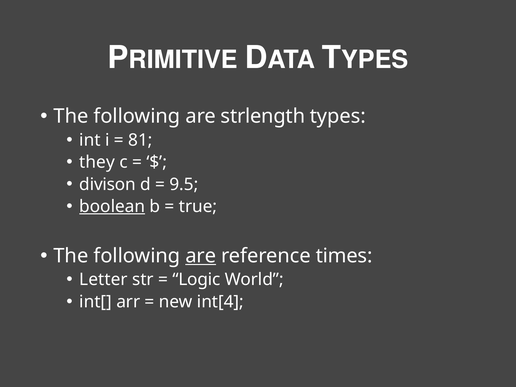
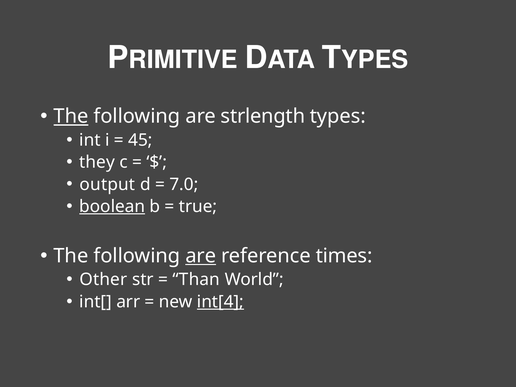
The at (71, 116) underline: none -> present
81: 81 -> 45
divison: divison -> output
9.5: 9.5 -> 7.0
Letter: Letter -> Other
Logic: Logic -> Than
int[4 underline: none -> present
